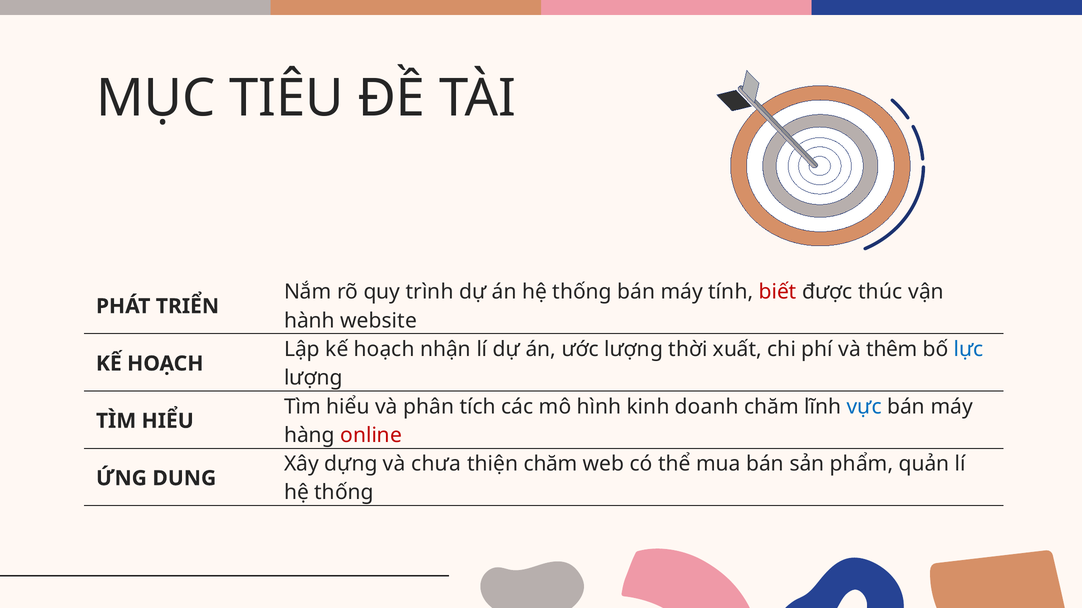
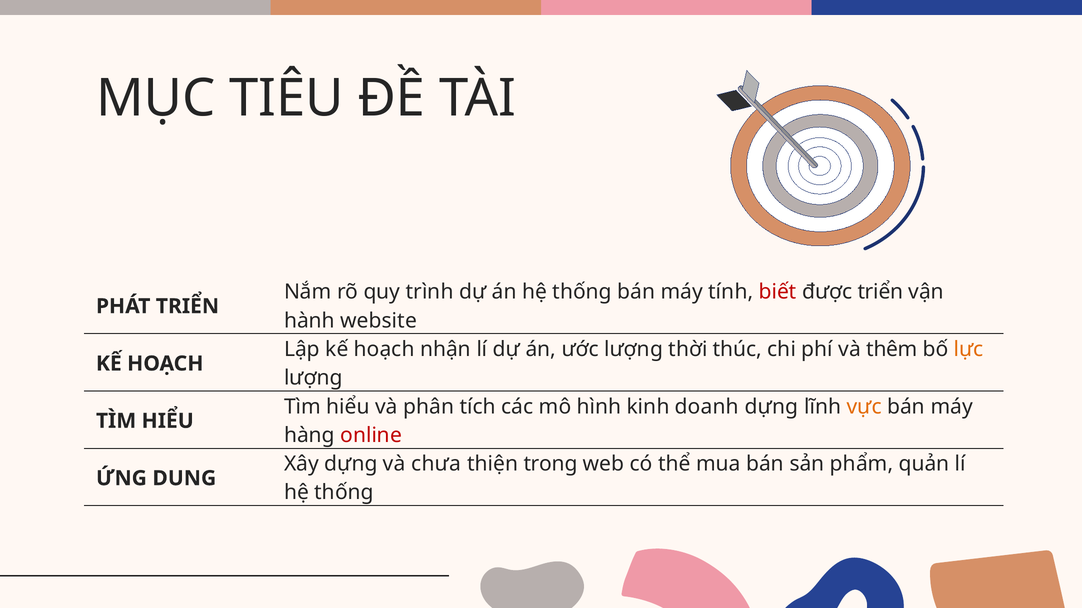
được thúc: thúc -> triển
xuất: xuất -> thúc
lực colour: blue -> orange
doanh chăm: chăm -> dựng
vực colour: blue -> orange
thiện chăm: chăm -> trong
